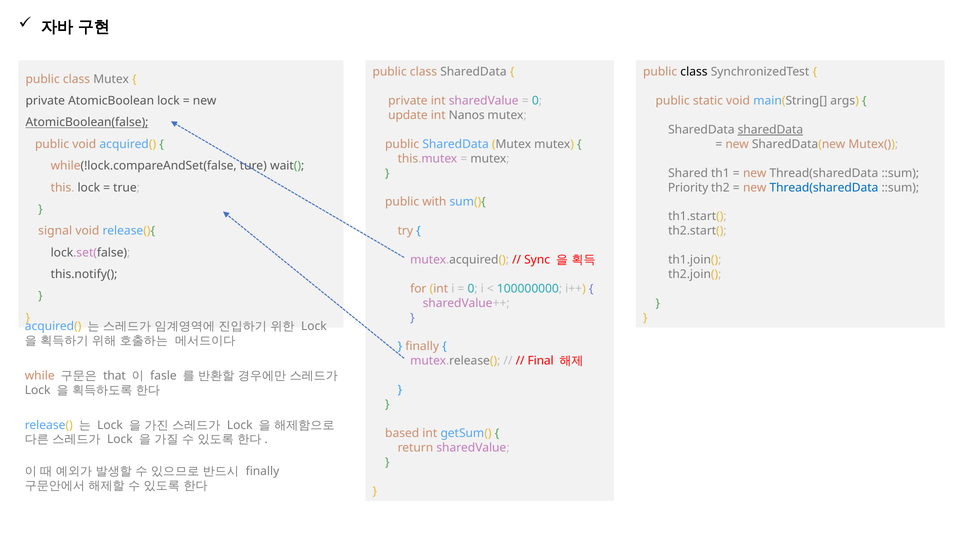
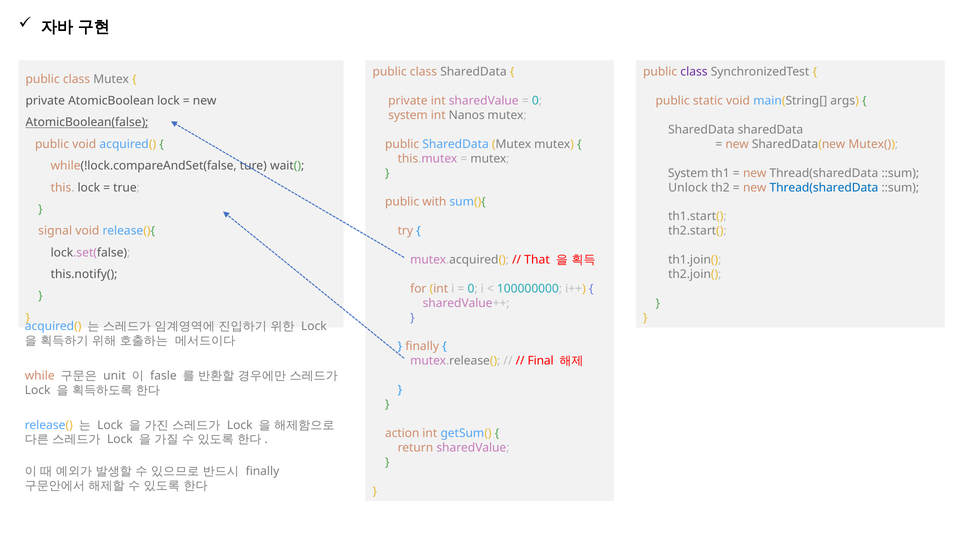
class at (694, 72) colour: black -> purple
update at (408, 115): update -> system
sharedData at (770, 130) underline: present -> none
Shared at (688, 173): Shared -> System
Priority: Priority -> Unlock
Sync: Sync -> That
that: that -> unit
based: based -> action
